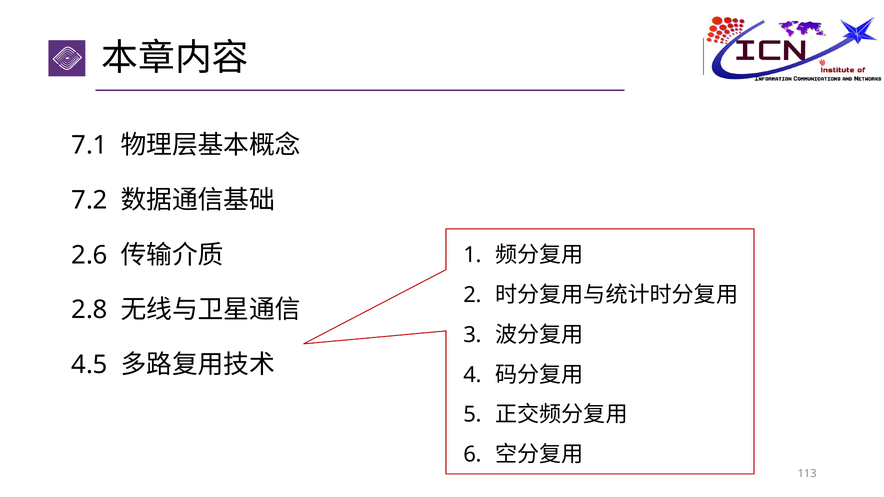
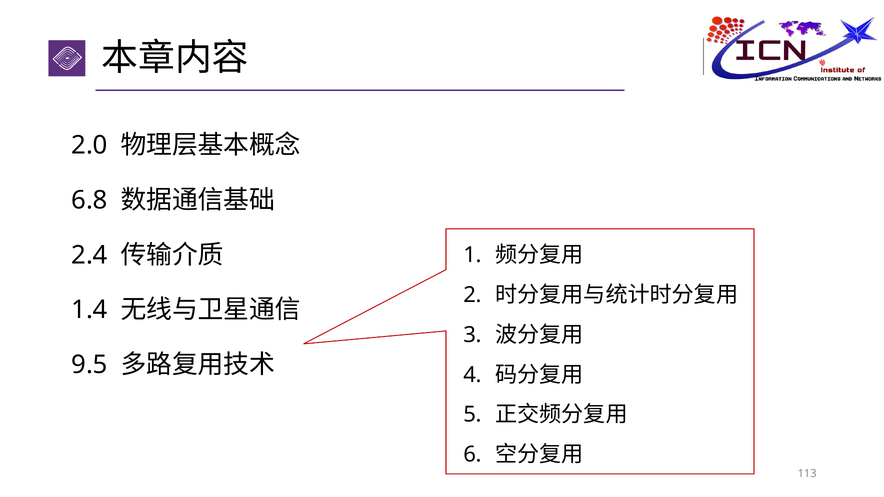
7.1: 7.1 -> 2.0
7.2: 7.2 -> 6.8
2.6: 2.6 -> 2.4
2.8: 2.8 -> 1.4
4.5: 4.5 -> 9.5
